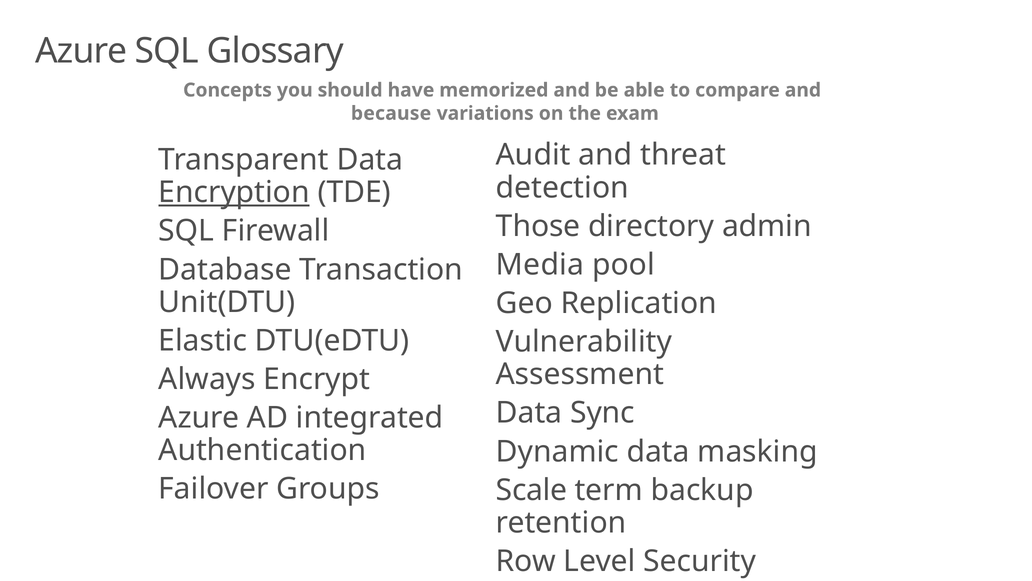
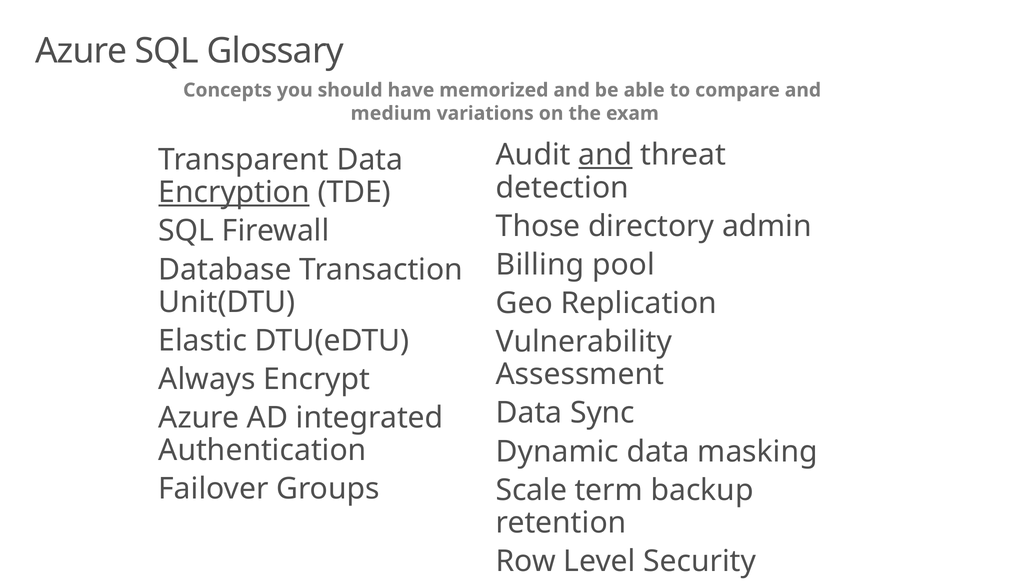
because: because -> medium
and at (605, 155) underline: none -> present
Media: Media -> Billing
